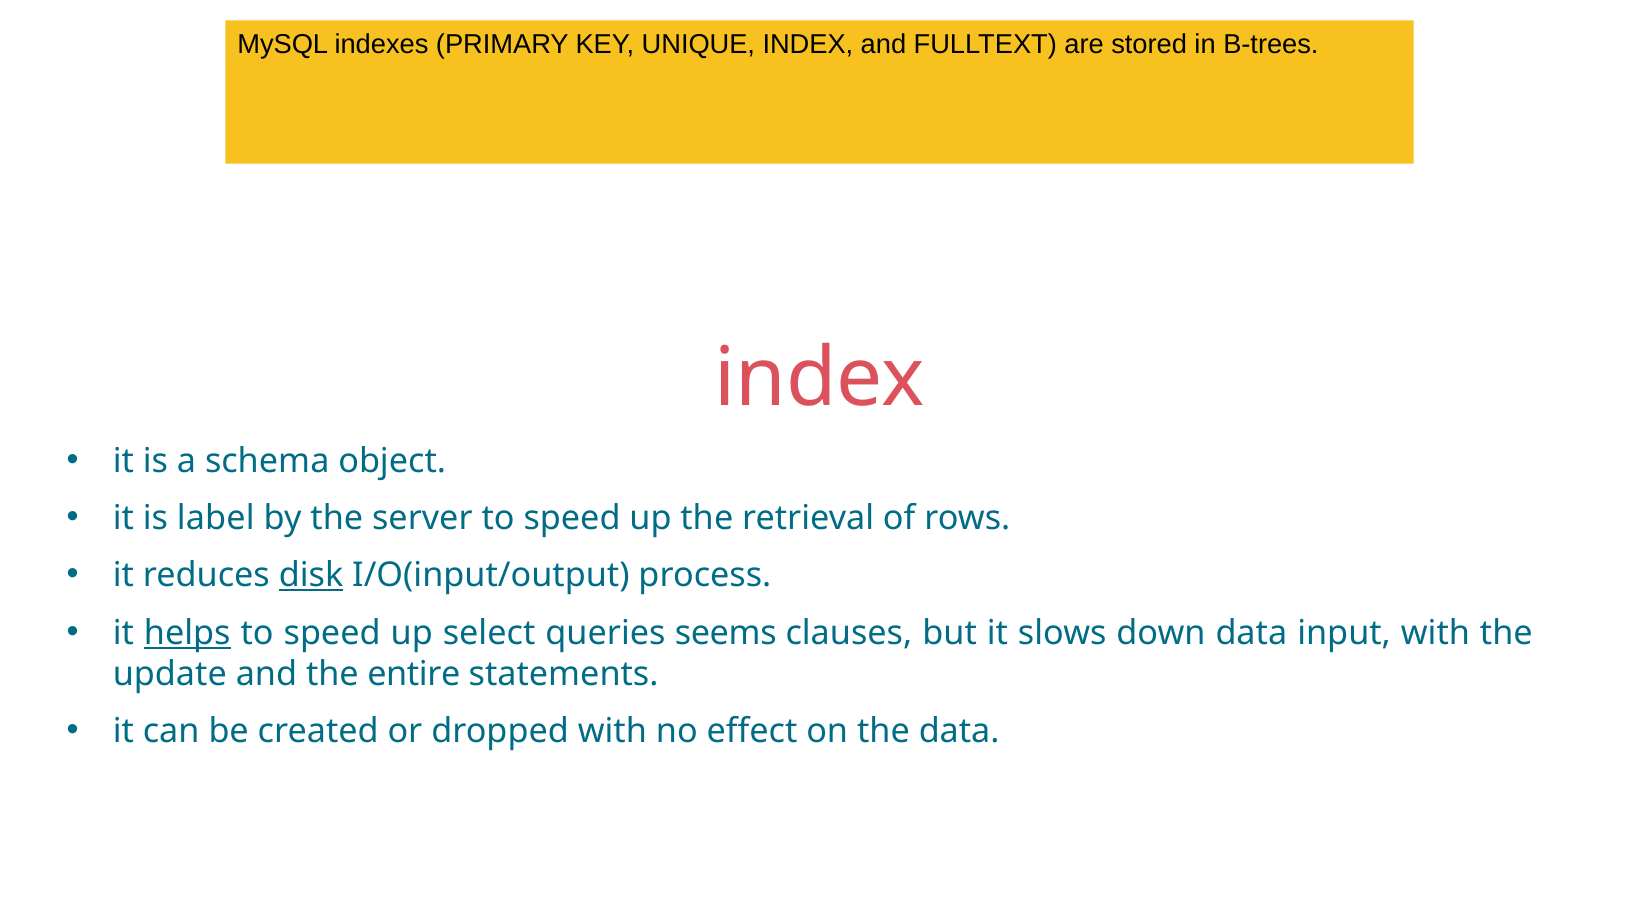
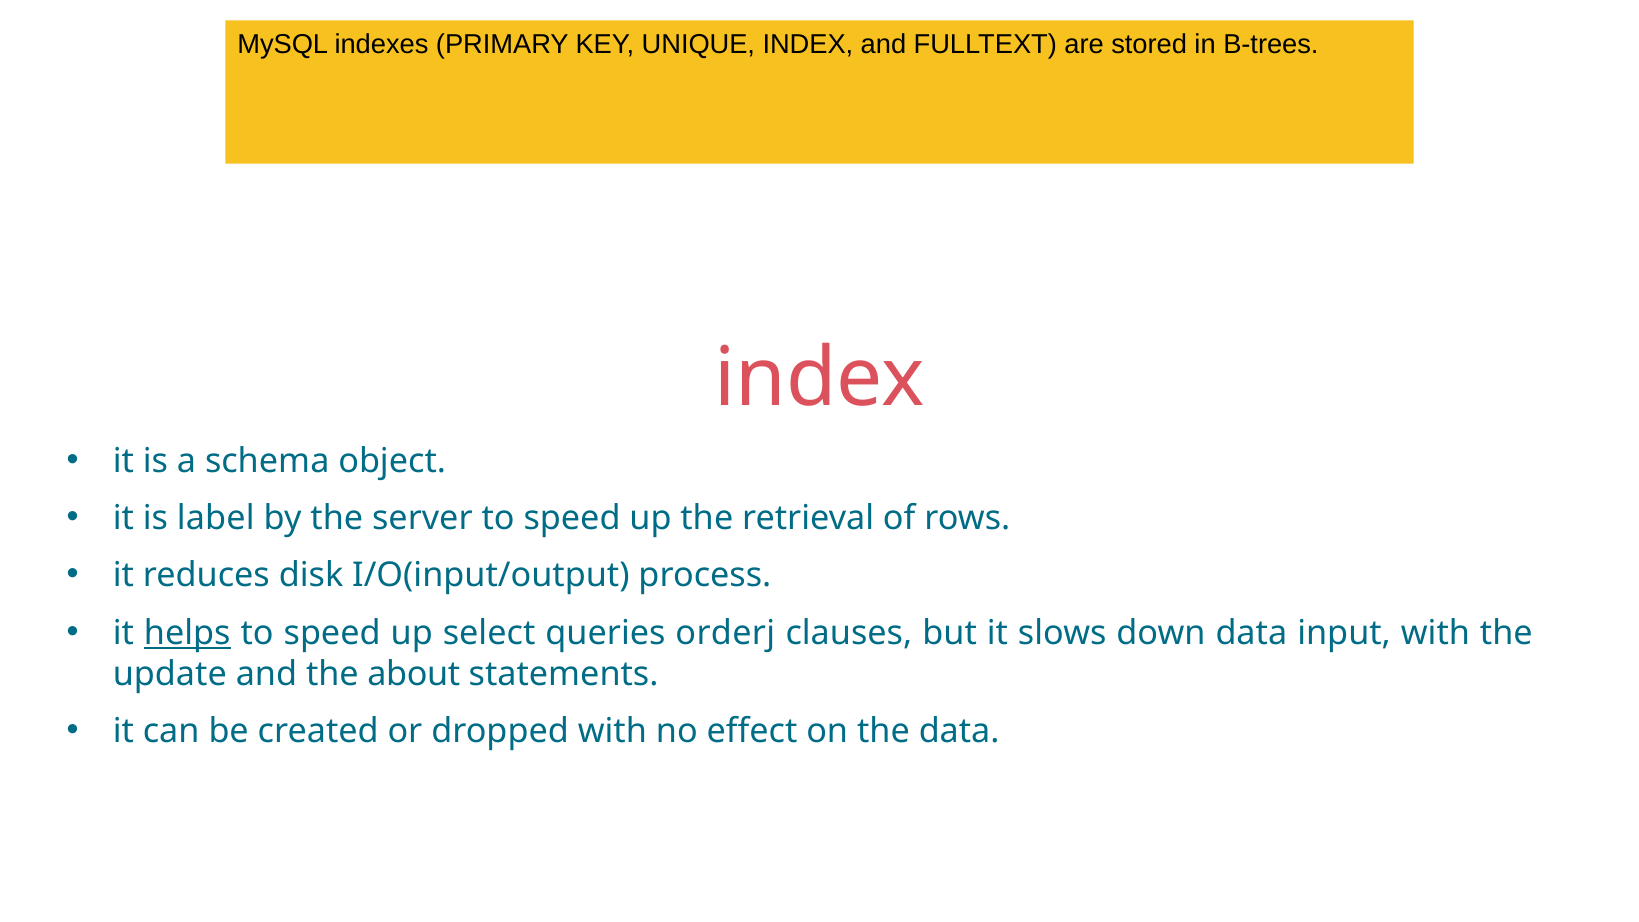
disk underline: present -> none
seems: seems -> orderj
entire: entire -> about
